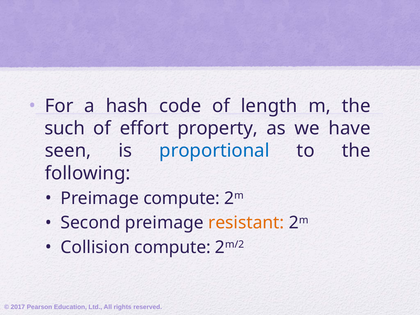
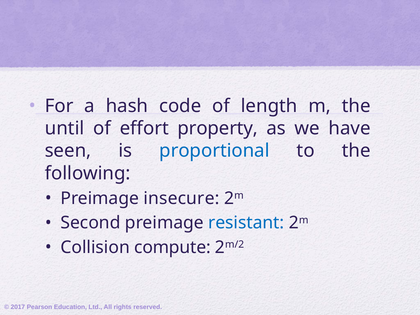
such: such -> until
Preimage compute: compute -> insecure
resistant colour: orange -> blue
